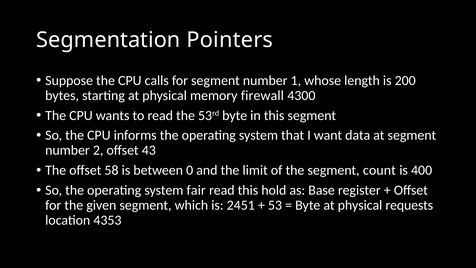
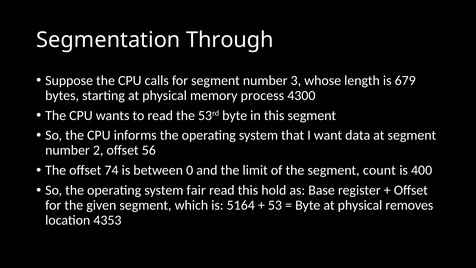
Pointers: Pointers -> Through
1: 1 -> 3
200: 200 -> 679
firewall: firewall -> process
43: 43 -> 56
58: 58 -> 74
2451: 2451 -> 5164
requests: requests -> removes
